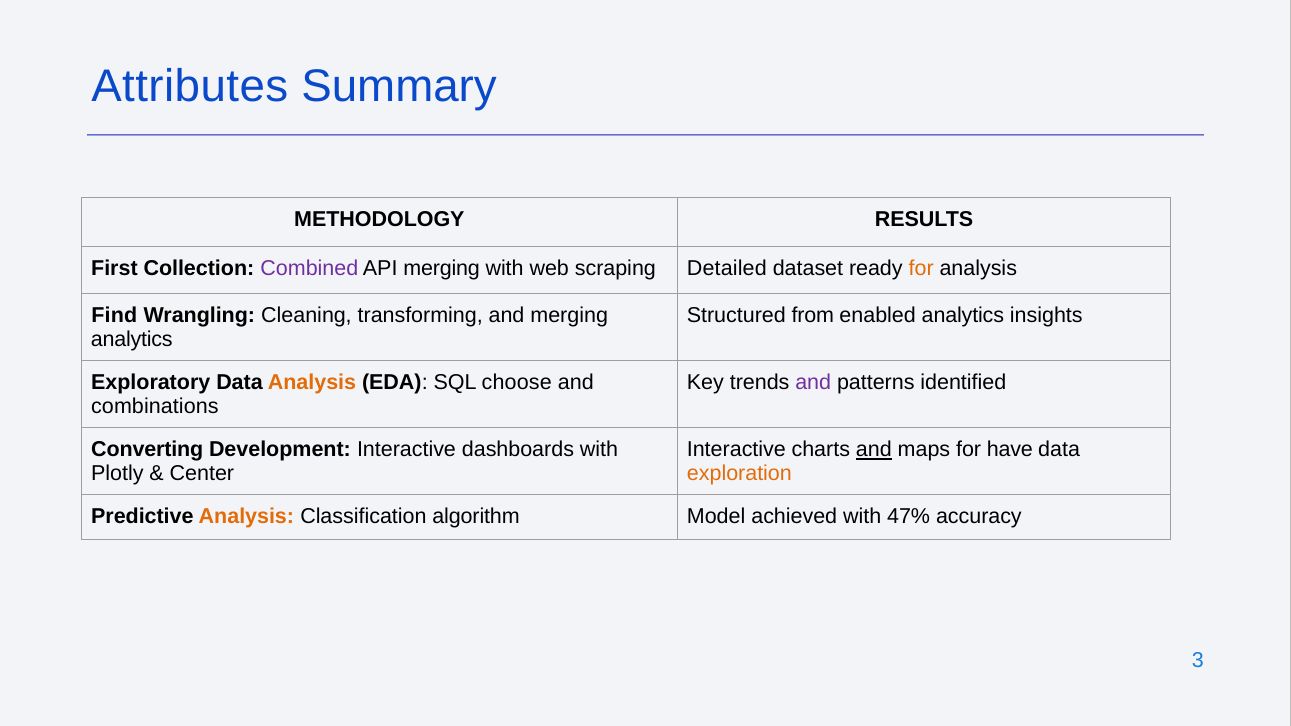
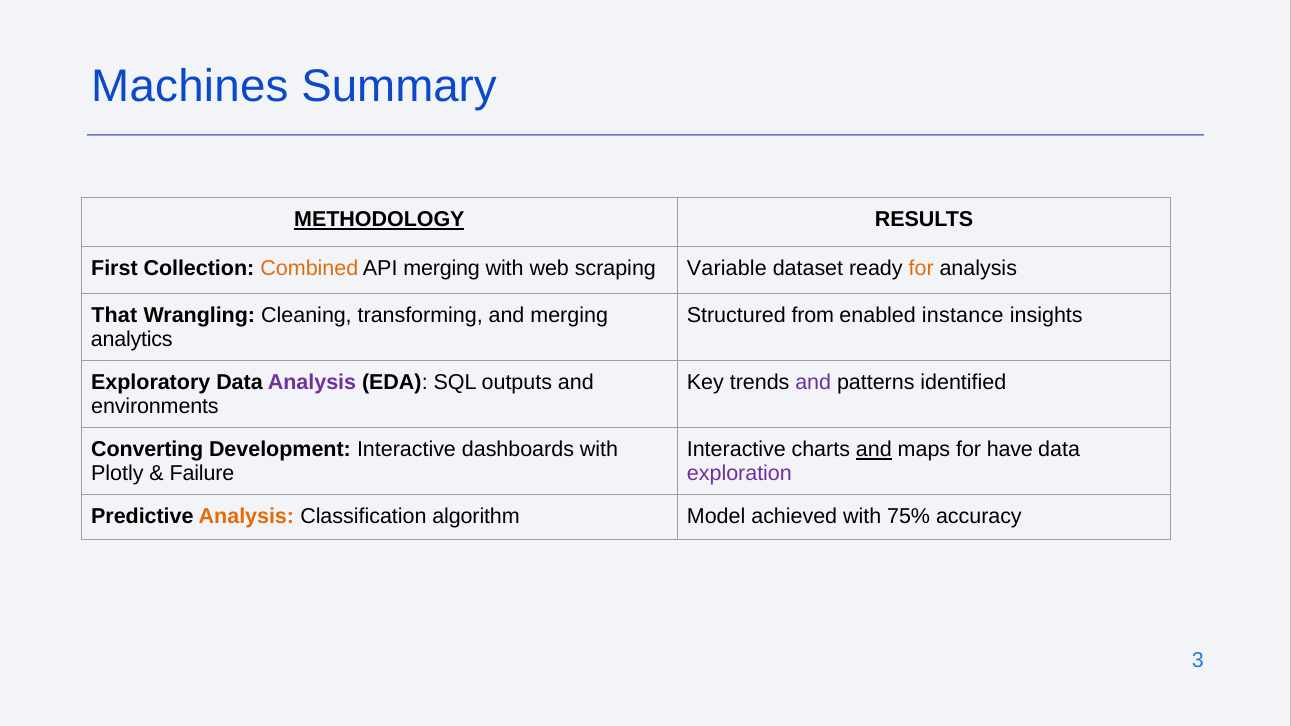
Attributes: Attributes -> Machines
METHODOLOGY underline: none -> present
Combined colour: purple -> orange
Detailed: Detailed -> Variable
Find: Find -> That
enabled analytics: analytics -> instance
Analysis at (312, 383) colour: orange -> purple
choose: choose -> outputs
combinations: combinations -> environments
Center: Center -> Failure
exploration colour: orange -> purple
47%: 47% -> 75%
